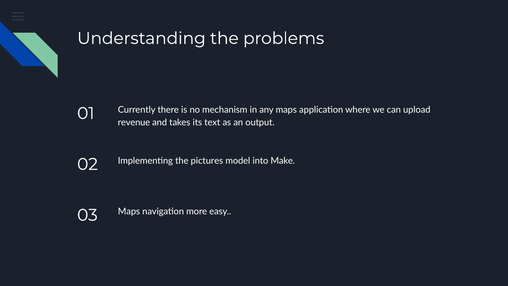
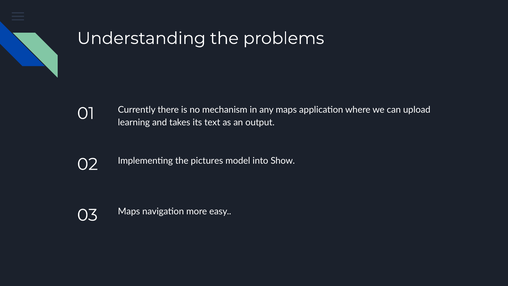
revenue: revenue -> learning
Make: Make -> Show
